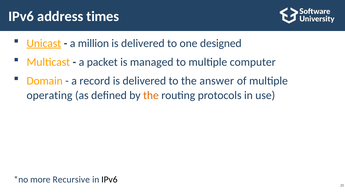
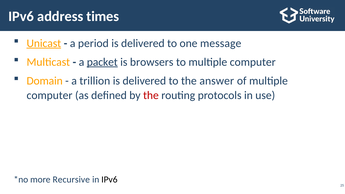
million: million -> period
designed: designed -> message
packet underline: none -> present
managed: managed -> browsers
record: record -> trillion
operating at (49, 95): operating -> computer
the at (151, 95) colour: orange -> red
